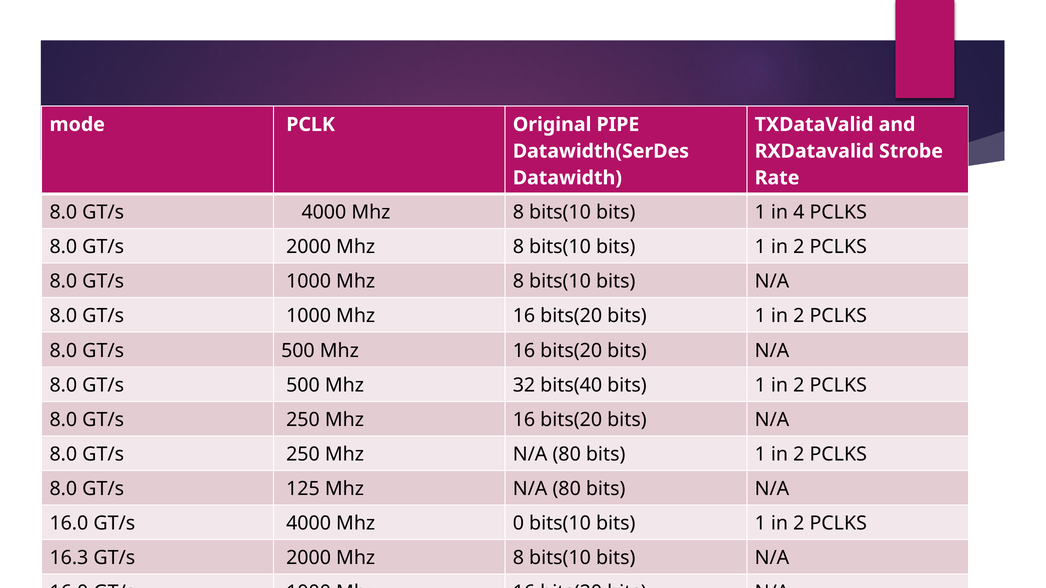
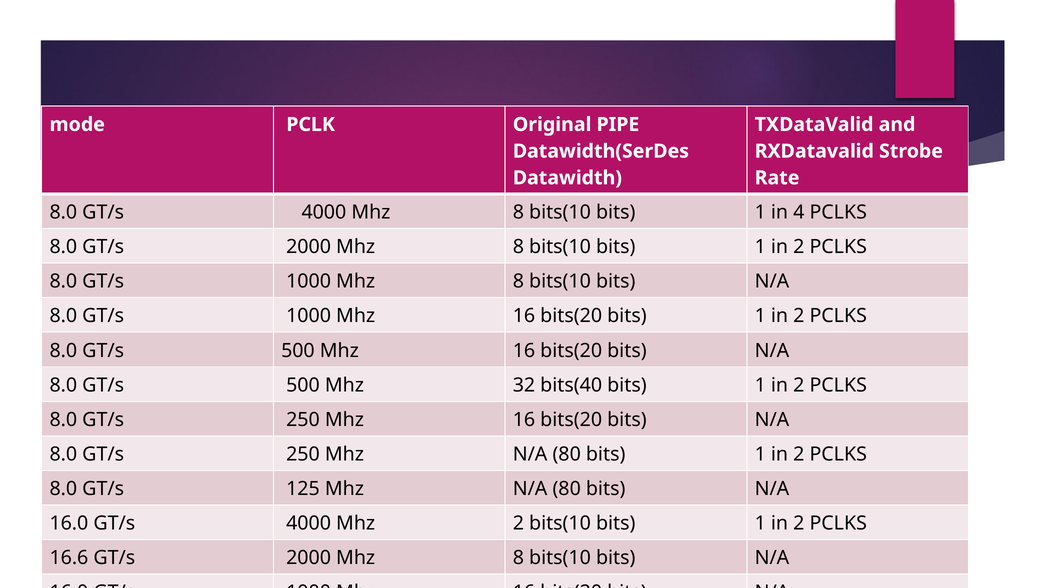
Mhz 0: 0 -> 2
16.3: 16.3 -> 16.6
